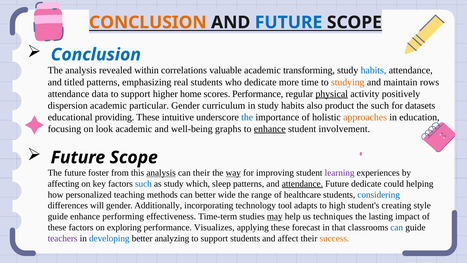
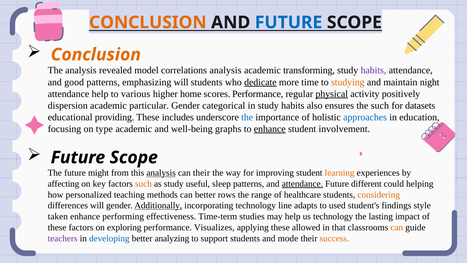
Conclusion at (96, 55) colour: blue -> orange
within: within -> model
correlations valuable: valuable -> analysis
habits at (373, 70) colour: blue -> purple
titled: titled -> good
emphasizing real: real -> will
dedicate at (260, 82) underline: none -> present
rows: rows -> night
attendance data: data -> help
support at (136, 94): support -> various
curriculum: curriculum -> categorical
product: product -> ensures
intuitive: intuitive -> includes
approaches colour: orange -> blue
look: look -> type
foster: foster -> might
way underline: present -> none
learning colour: purple -> orange
such at (143, 184) colour: blue -> orange
which: which -> useful
Future dedicate: dedicate -> different
wide: wide -> rows
considering colour: blue -> orange
Additionally underline: none -> present
tool: tool -> line
high: high -> used
creating: creating -> findings
guide at (58, 216): guide -> taken
may underline: present -> none
us techniques: techniques -> technology
forecast: forecast -> allowed
can at (397, 227) colour: blue -> orange
affect: affect -> mode
